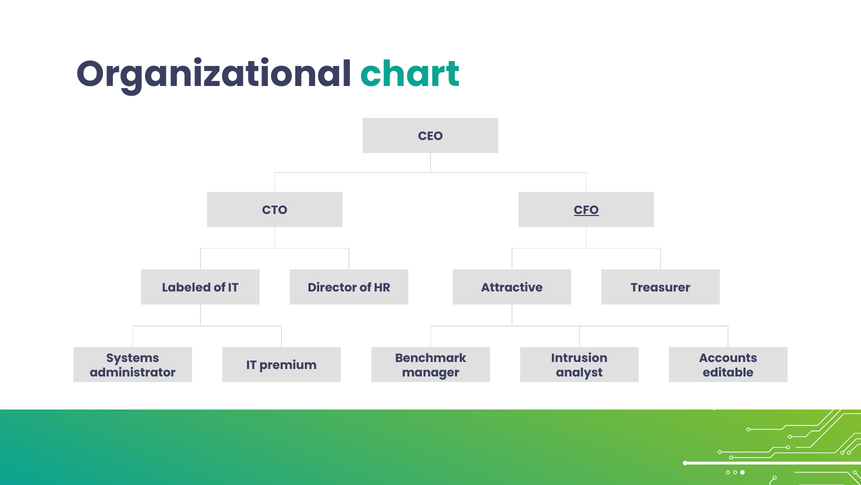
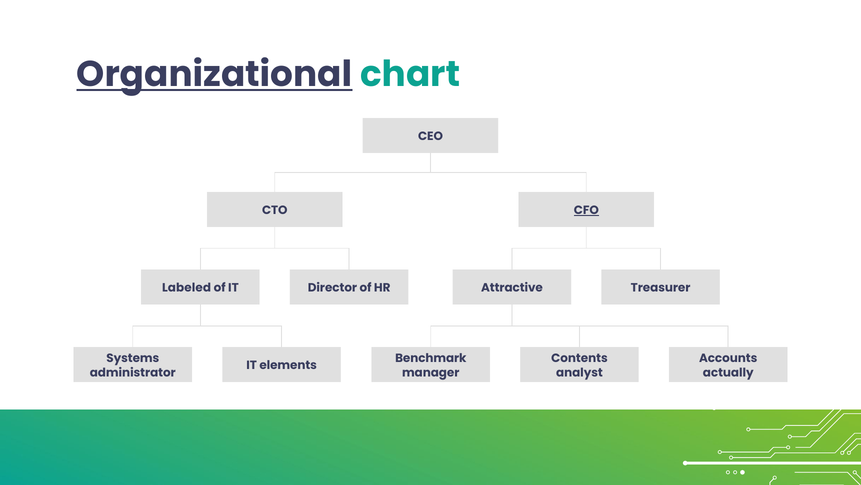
Organizational underline: none -> present
Intrusion: Intrusion -> Contents
premium: premium -> elements
editable: editable -> actually
